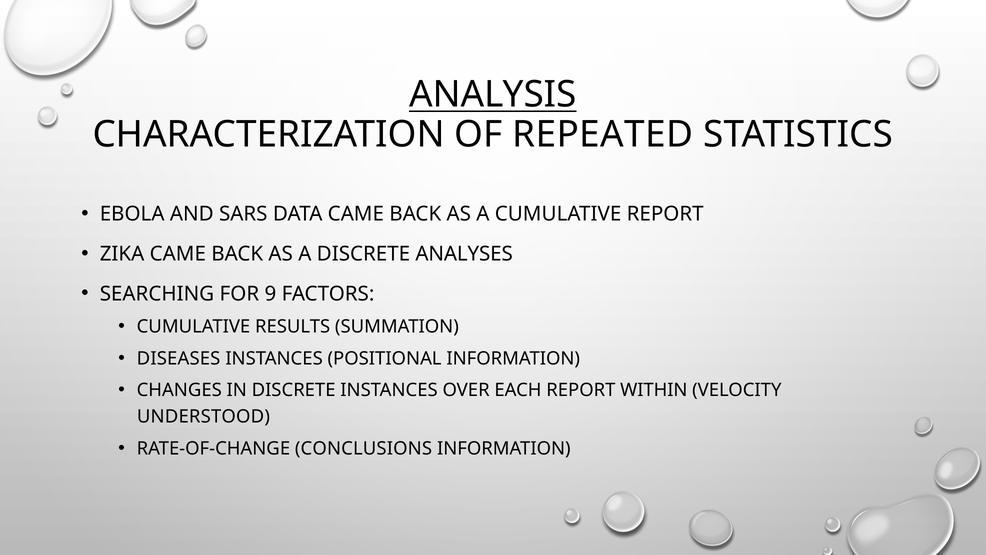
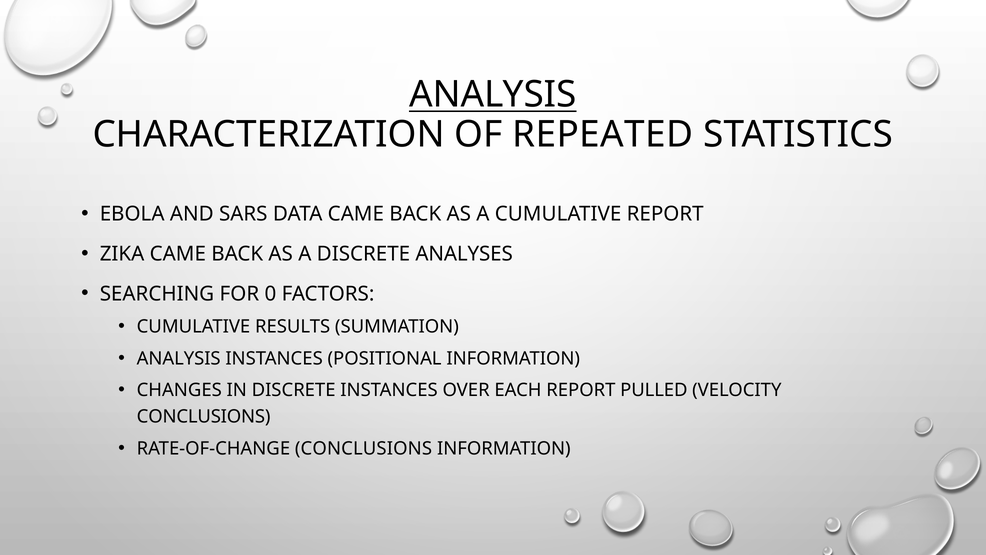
9: 9 -> 0
DISEASES at (179, 358): DISEASES -> ANALYSIS
WITHIN: WITHIN -> PULLED
UNDERSTOOD at (203, 417): UNDERSTOOD -> CONCLUSIONS
